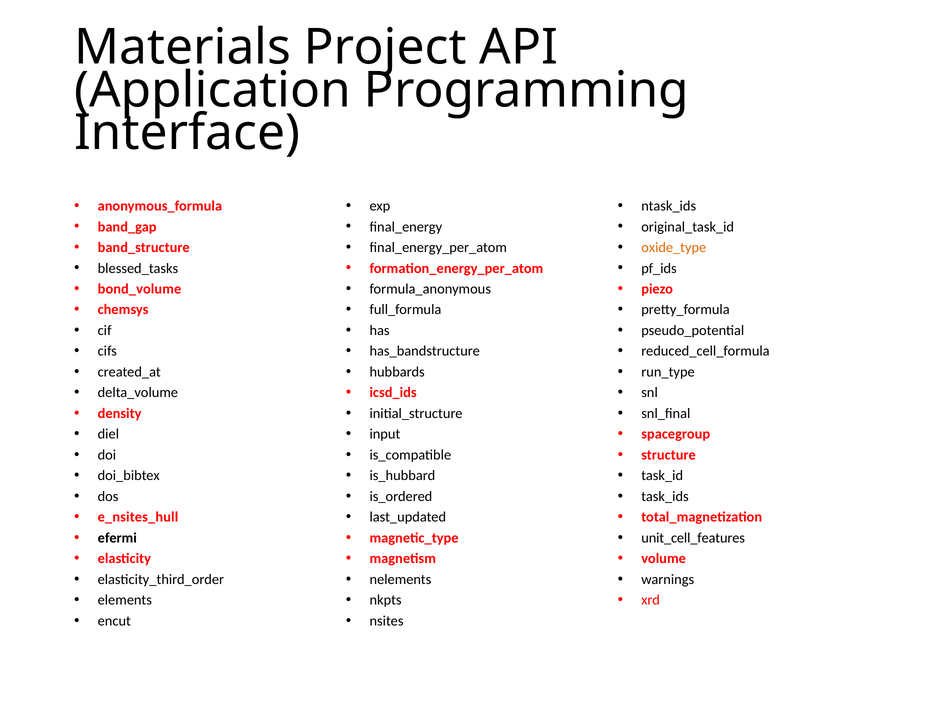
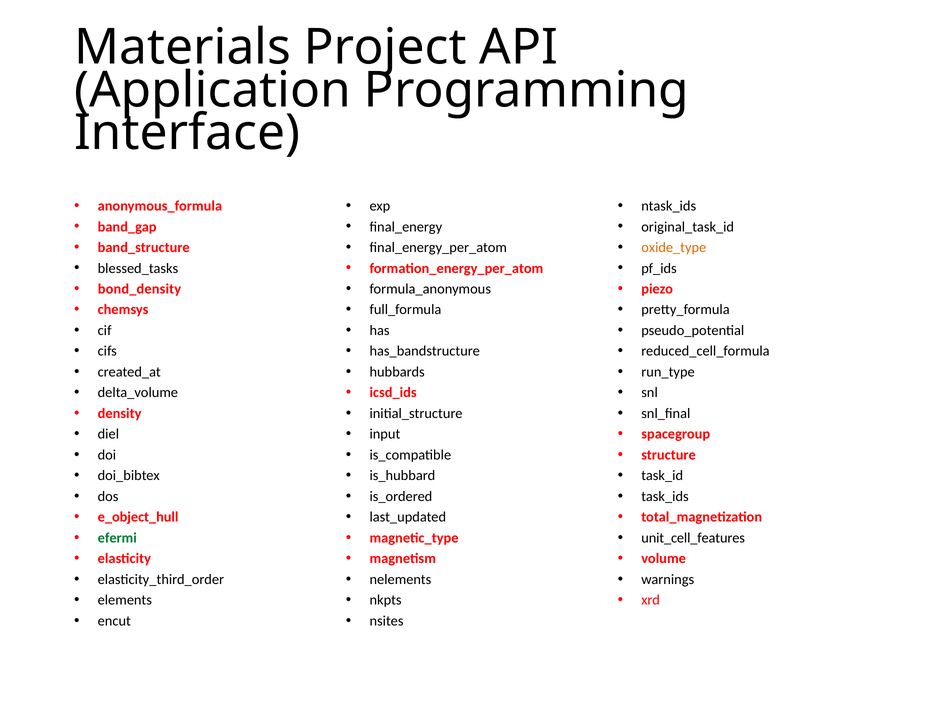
bond_volume: bond_volume -> bond_density
e_nsites_hull: e_nsites_hull -> e_object_hull
efermi colour: black -> green
